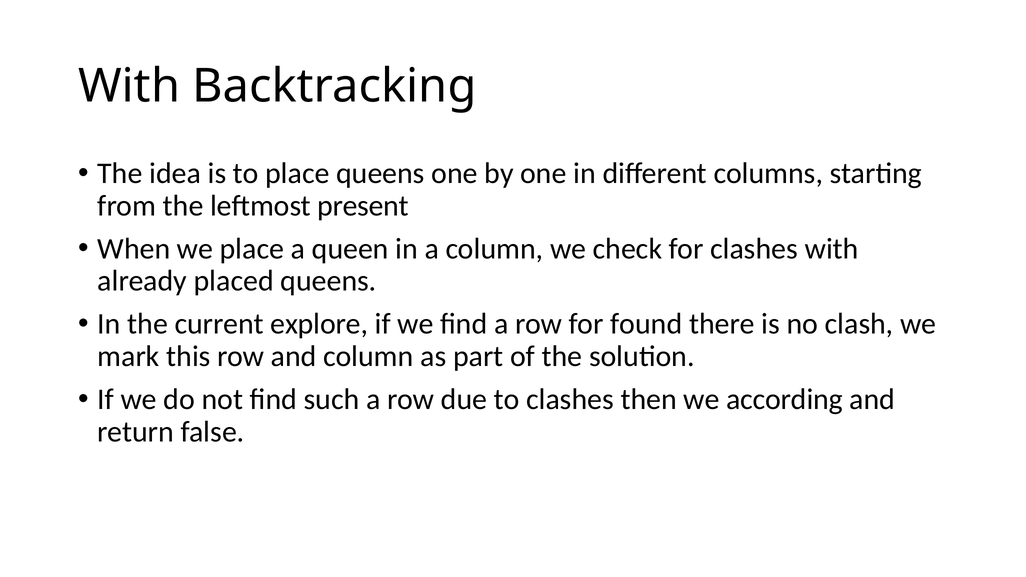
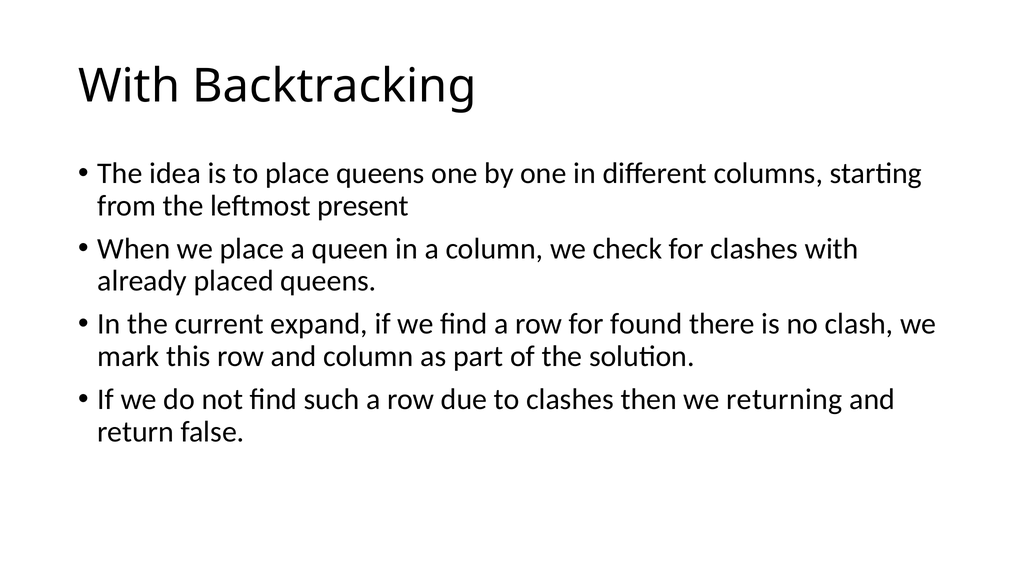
explore: explore -> expand
according: according -> returning
